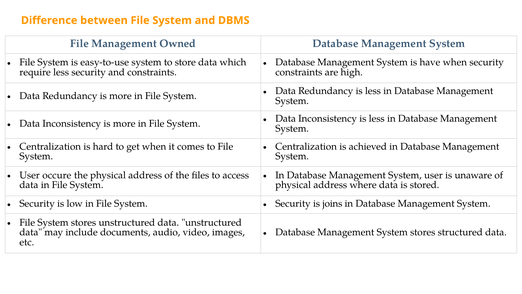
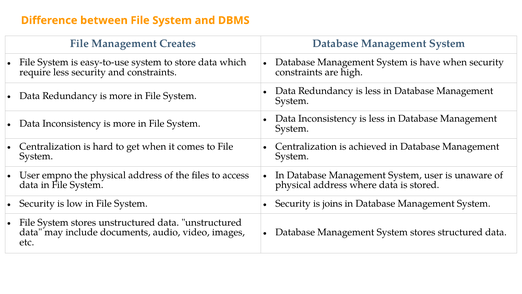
Owned: Owned -> Creates
occure: occure -> empno
